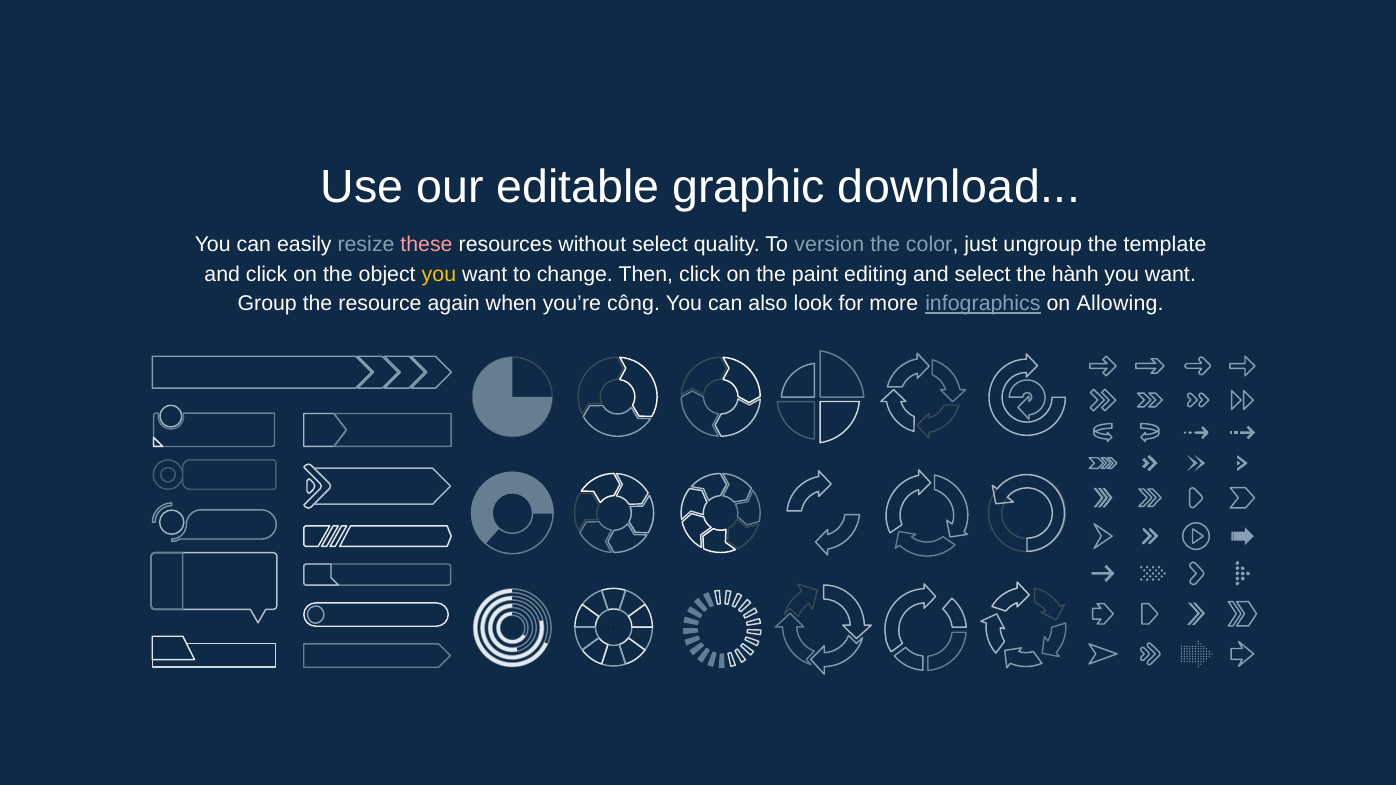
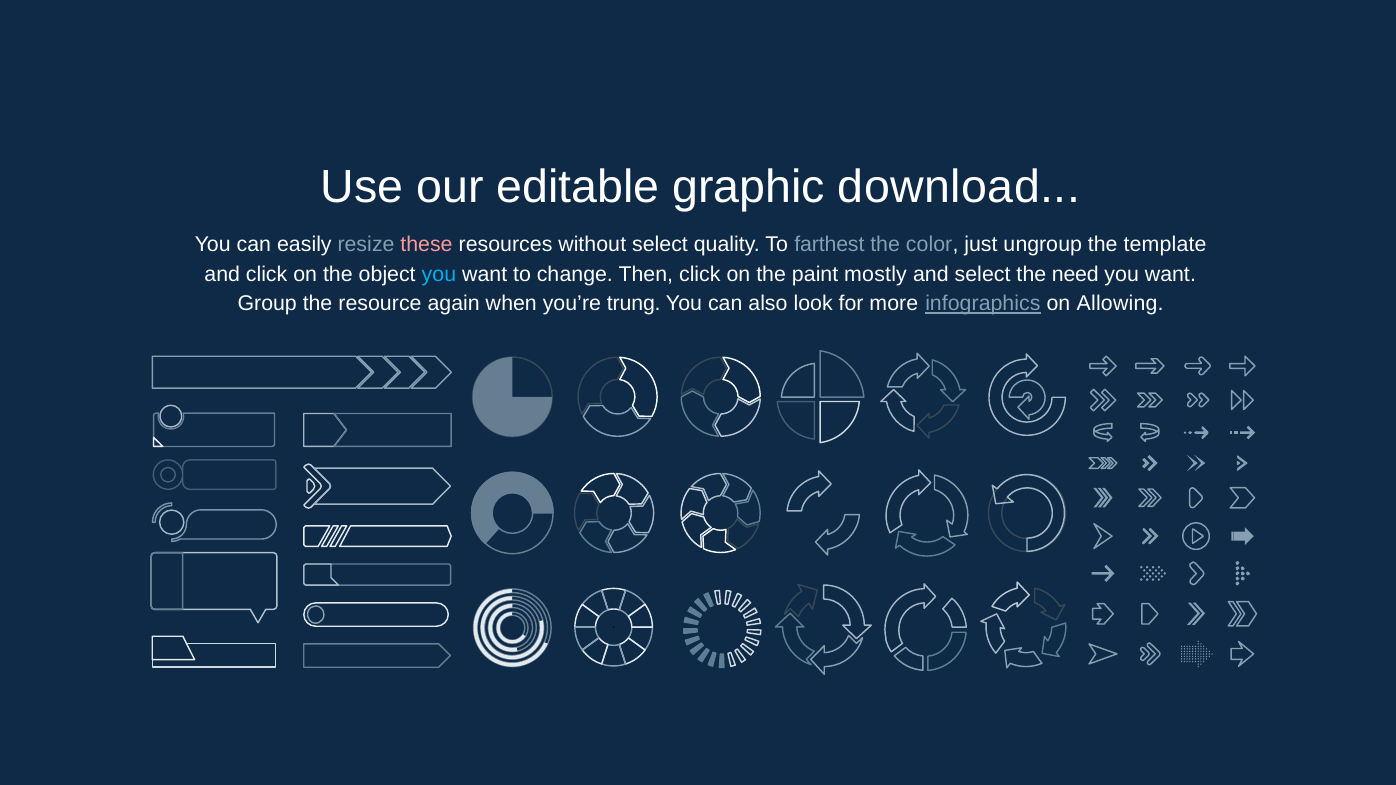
version: version -> farthest
you at (439, 274) colour: yellow -> light blue
editing: editing -> mostly
hành: hành -> need
công: công -> trung
